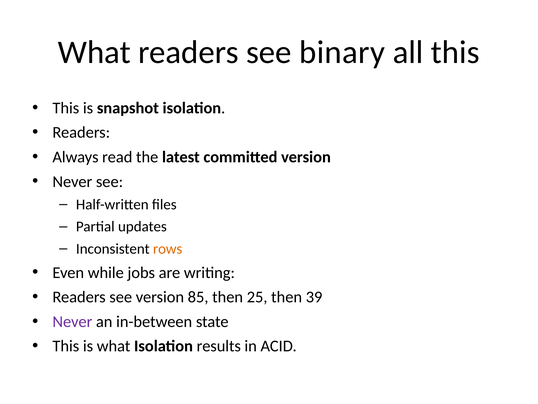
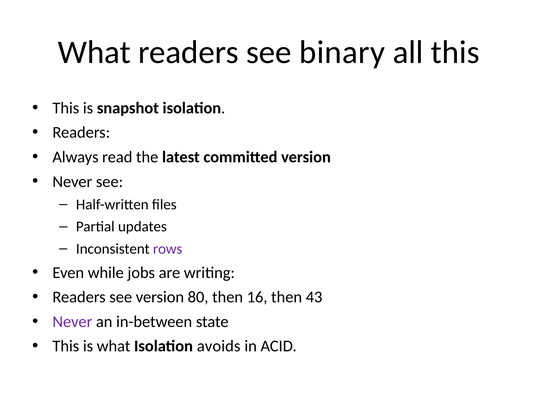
rows colour: orange -> purple
85: 85 -> 80
25: 25 -> 16
39: 39 -> 43
results: results -> avoids
